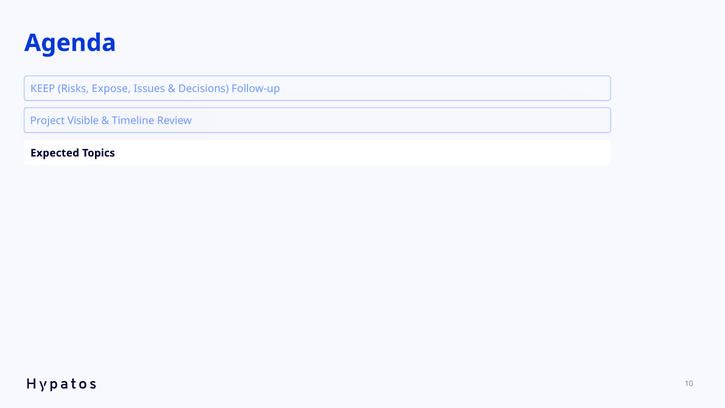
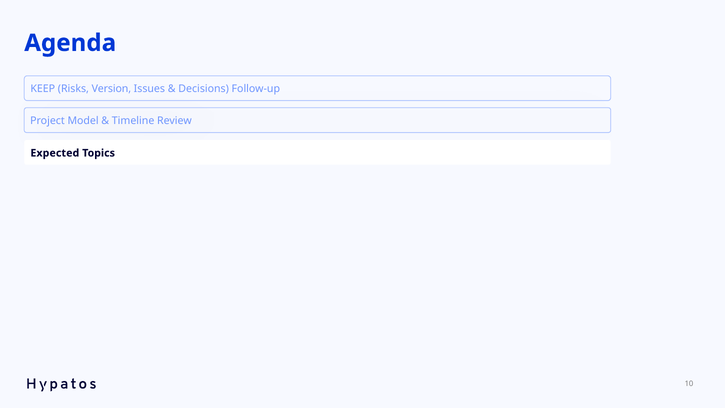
Expose: Expose -> Version
Visible: Visible -> Model
